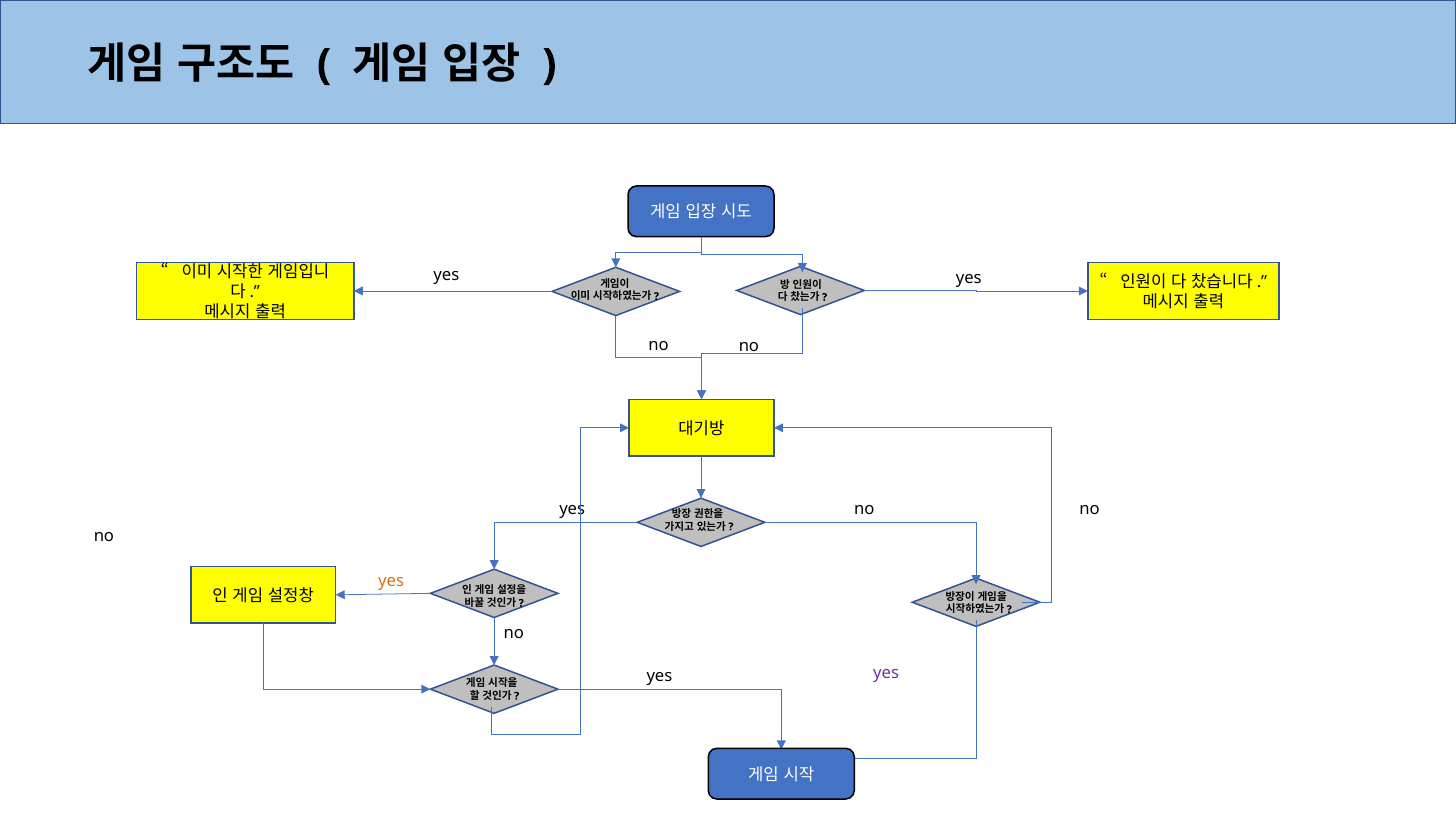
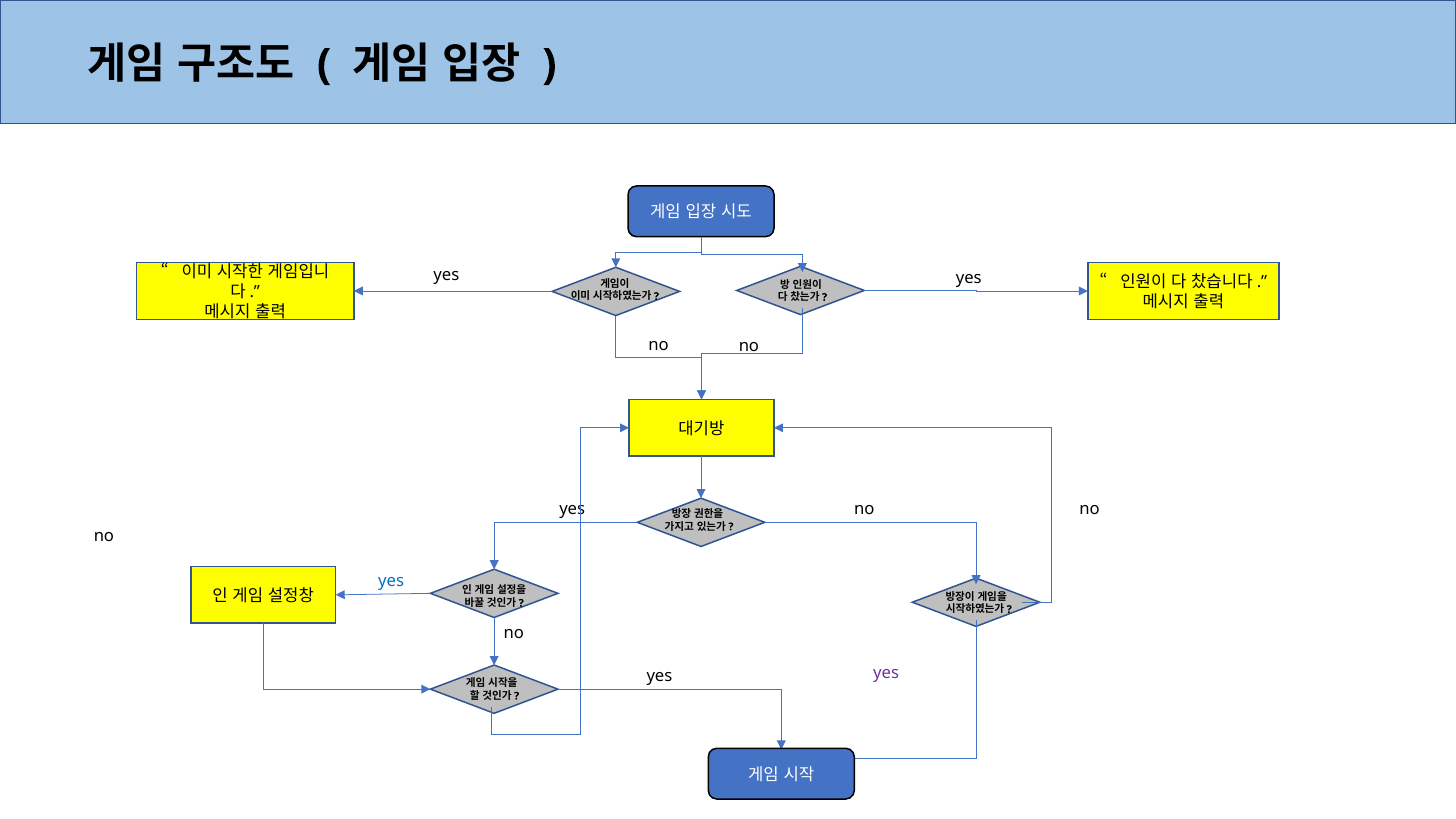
yes at (391, 581) colour: orange -> blue
